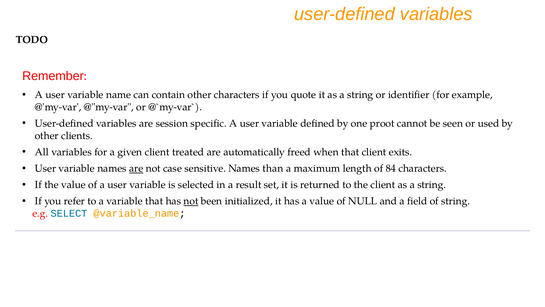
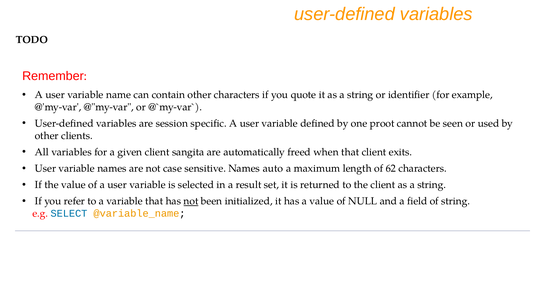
treated: treated -> sangita
are at (136, 168) underline: present -> none
than: than -> auto
84: 84 -> 62
